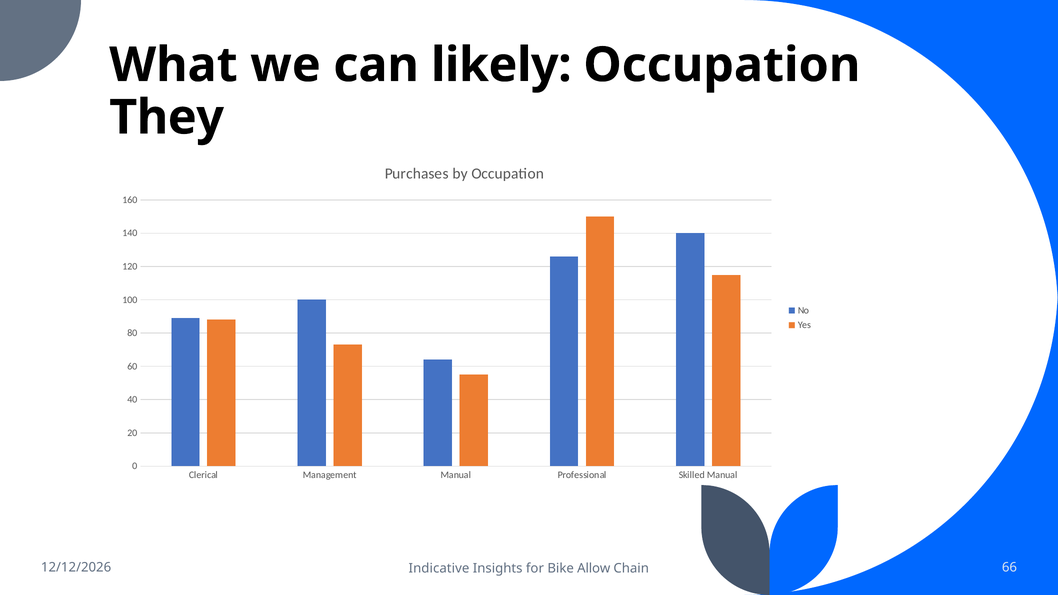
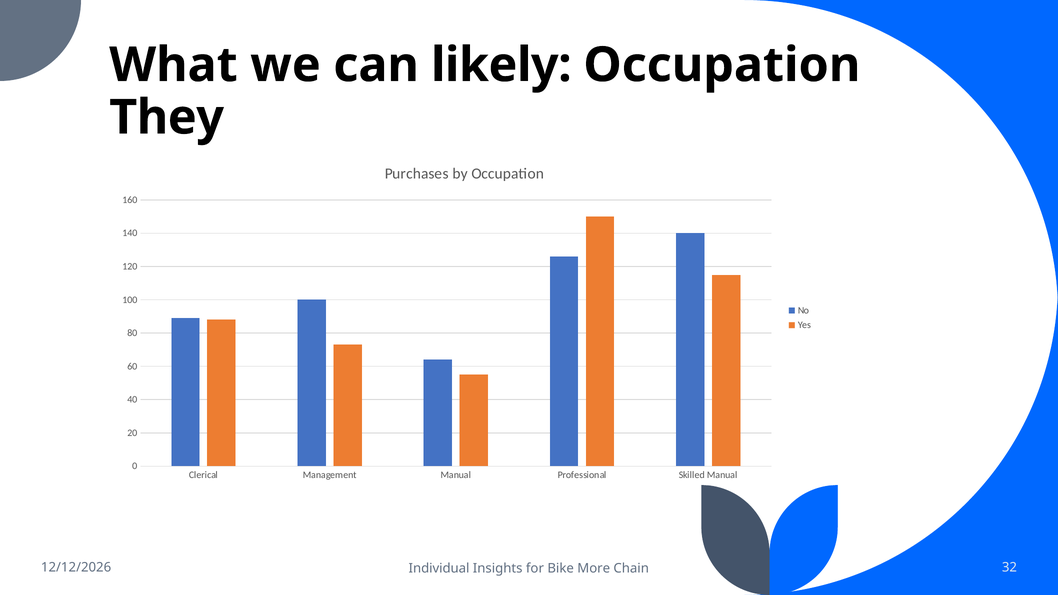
Indicative: Indicative -> Individual
Allow: Allow -> More
66: 66 -> 32
